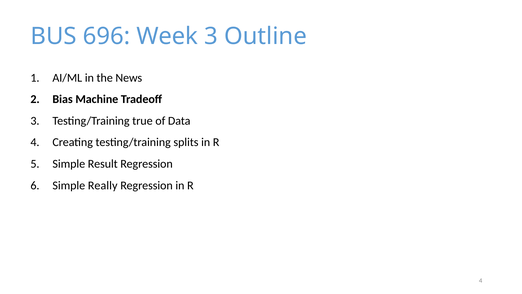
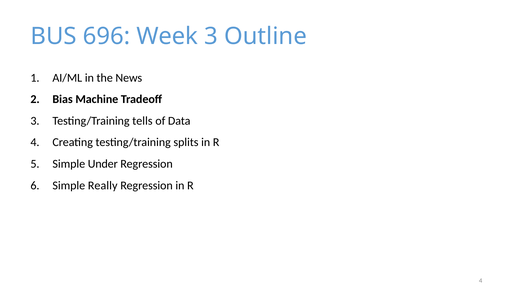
true: true -> tells
Result: Result -> Under
